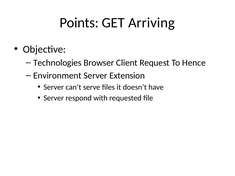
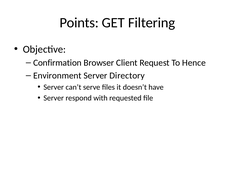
Arriving: Arriving -> Filtering
Technologies: Technologies -> Confirmation
Extension: Extension -> Directory
